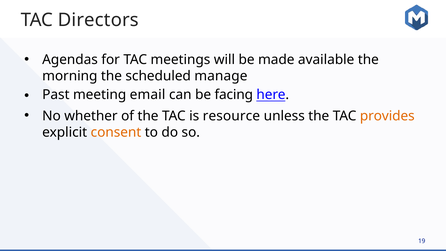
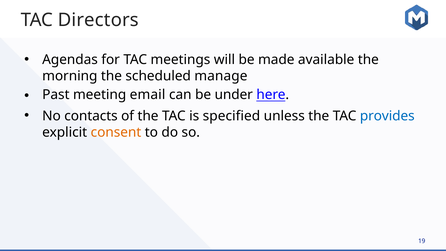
facing: facing -> under
whether: whether -> contacts
resource: resource -> specified
provides colour: orange -> blue
